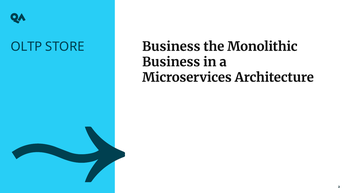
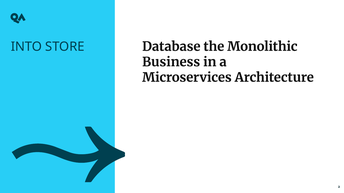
OLTP: OLTP -> INTO
STORE Business: Business -> Database
